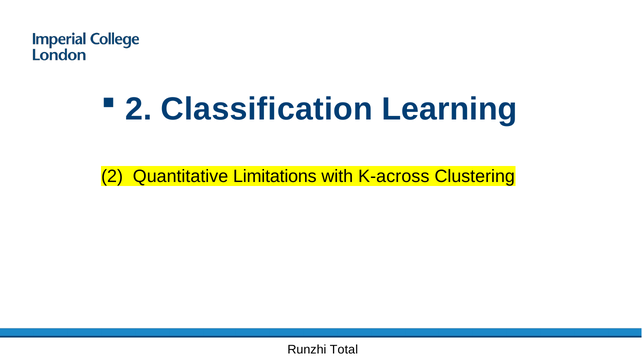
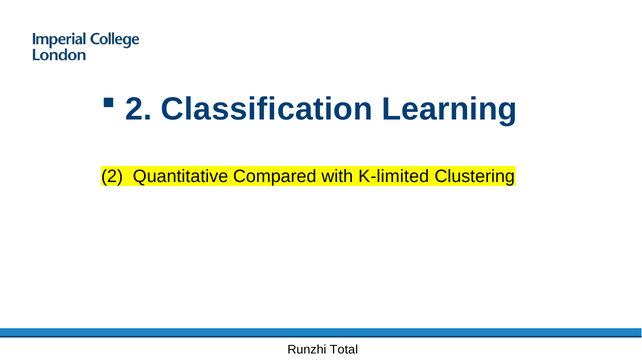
Limitations: Limitations -> Compared
K-across: K-across -> K-limited
